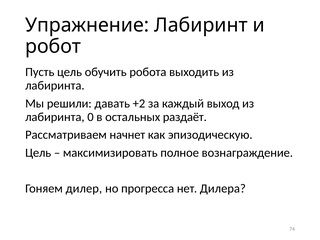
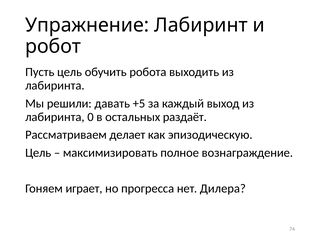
+2: +2 -> +5
начнет: начнет -> делает
дилер: дилер -> играет
